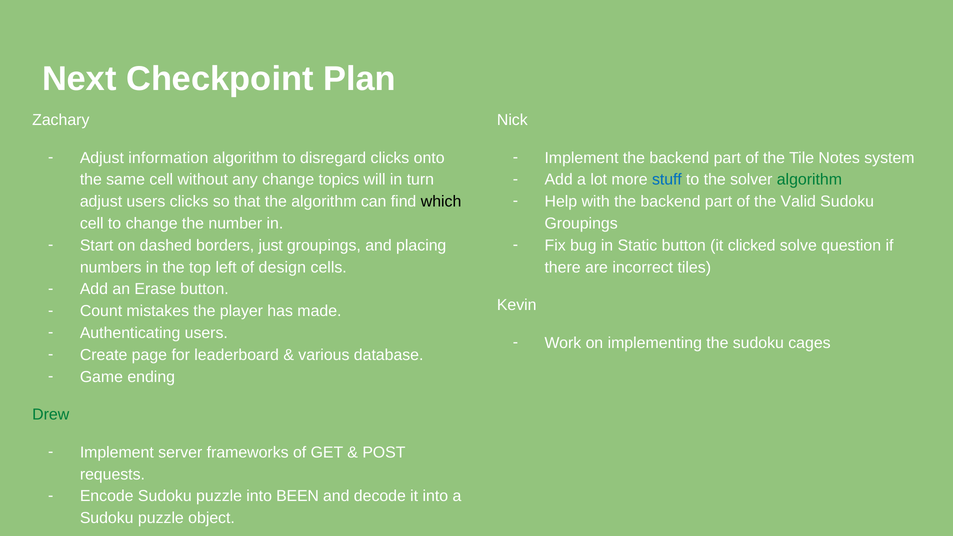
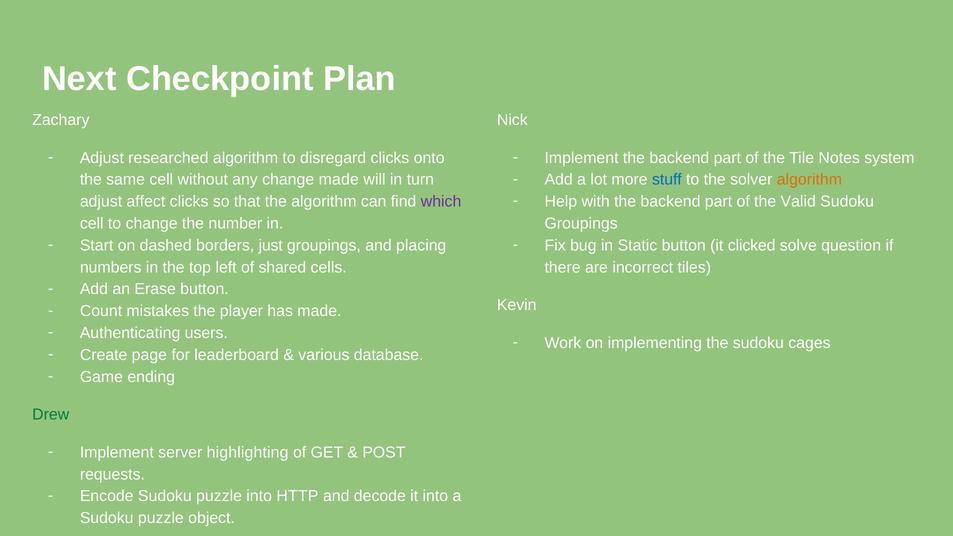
information: information -> researched
algorithm at (809, 180) colour: green -> orange
change topics: topics -> made
adjust users: users -> affect
which colour: black -> purple
design: design -> shared
frameworks: frameworks -> highlighting
BEEN: BEEN -> HTTP
